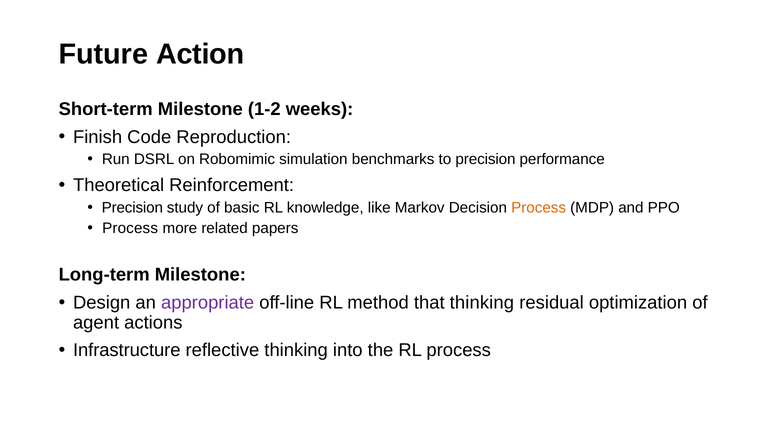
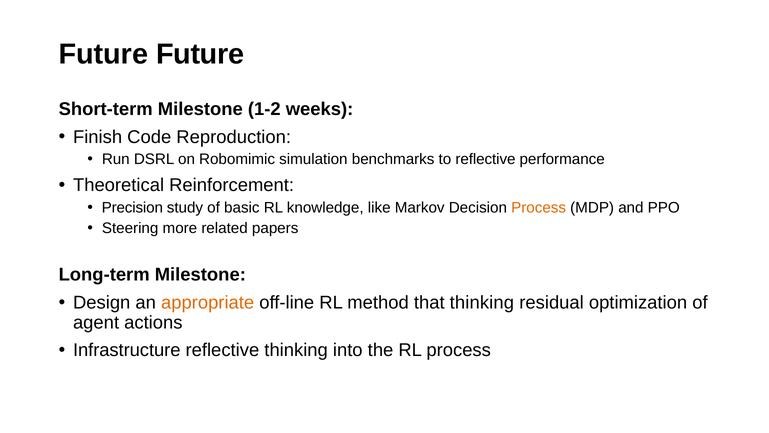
Future Action: Action -> Future
to precision: precision -> reflective
Process at (130, 228): Process -> Steering
appropriate colour: purple -> orange
